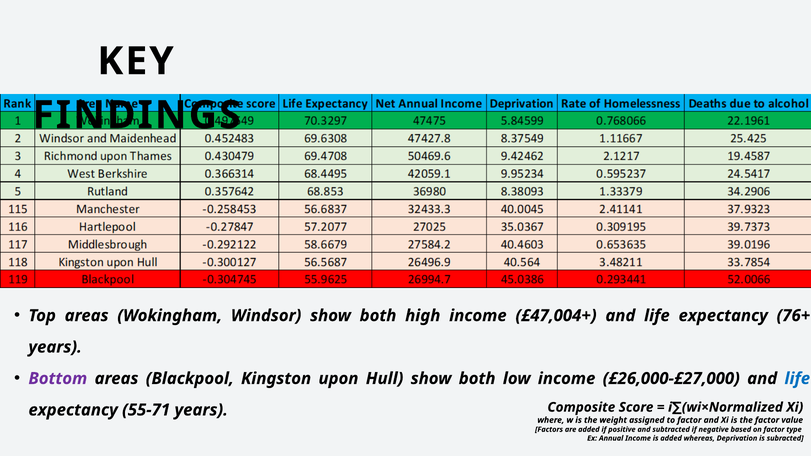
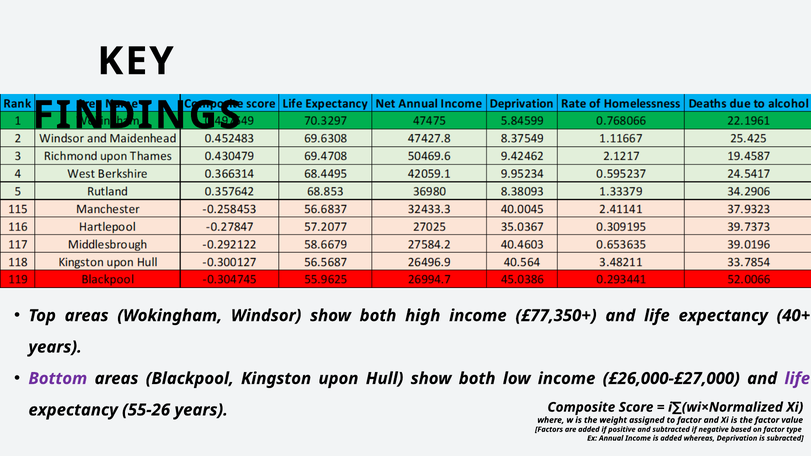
£47,004+: £47,004+ -> £77,350+
76+: 76+ -> 40+
life at (797, 379) colour: blue -> purple
55-71: 55-71 -> 55-26
